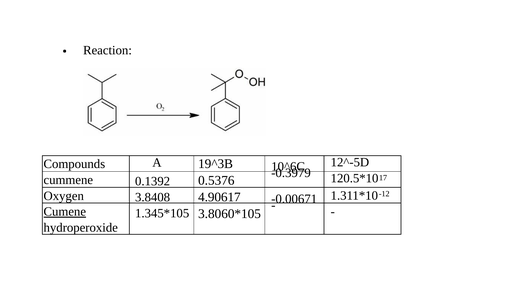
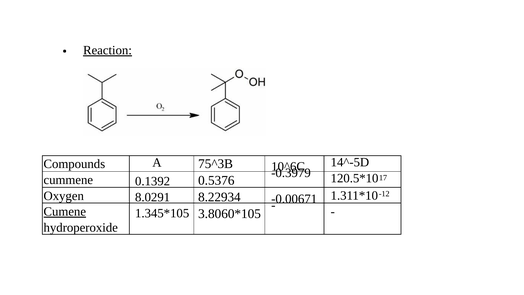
Reaction underline: none -> present
12^-5D: 12^-5D -> 14^-5D
19^3B: 19^3B -> 75^3B
4.90617: 4.90617 -> 8.22934
3.8408: 3.8408 -> 8.0291
